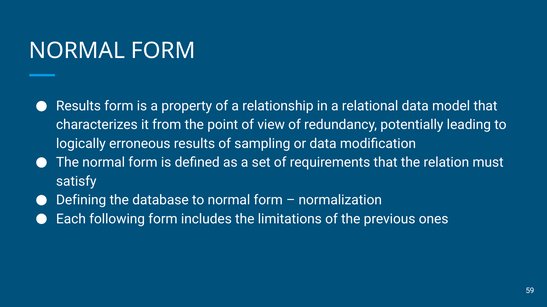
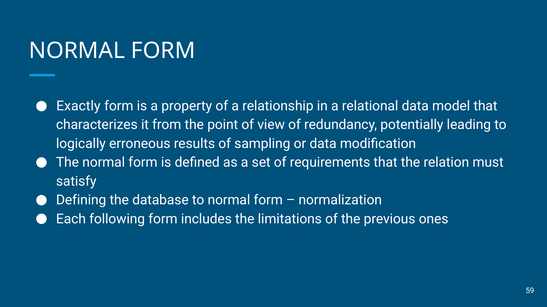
Results at (78, 106): Results -> Exactly
